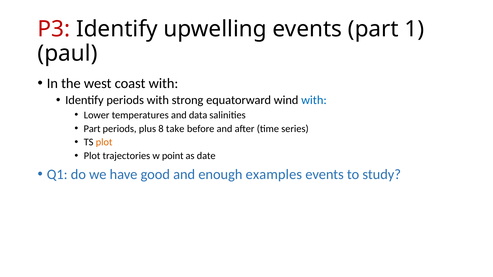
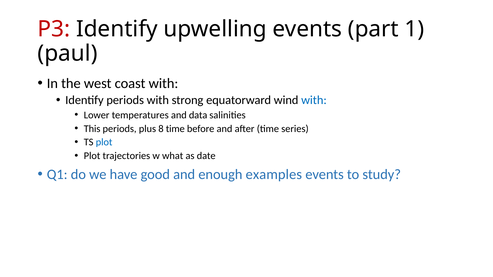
Part at (92, 129): Part -> This
8 take: take -> time
plot at (104, 142) colour: orange -> blue
point: point -> what
